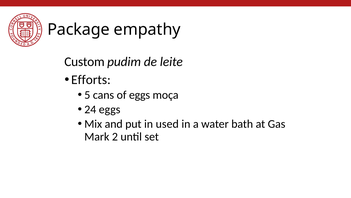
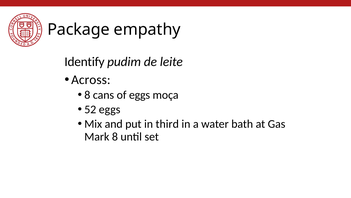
Custom: Custom -> Identify
Efforts: Efforts -> Across
5 at (87, 95): 5 -> 8
24: 24 -> 52
used: used -> third
Mark 2: 2 -> 8
